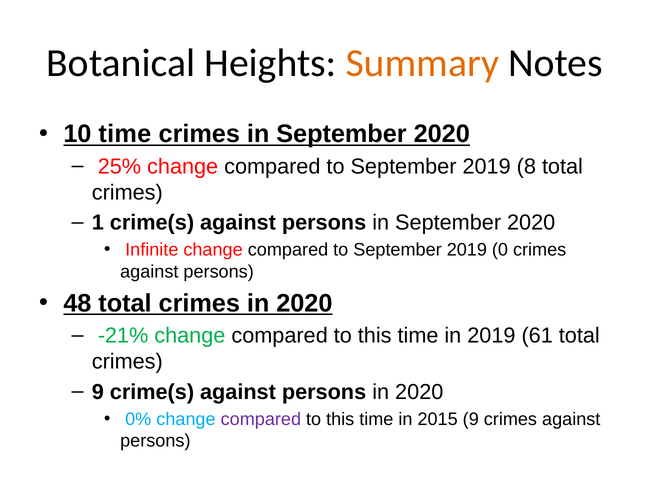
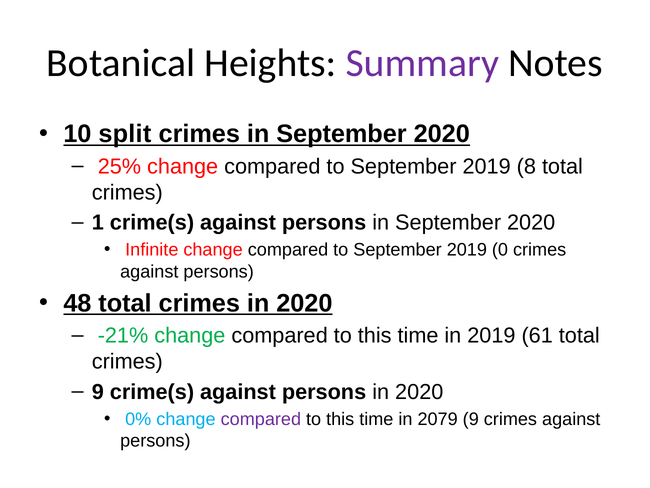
Summary colour: orange -> purple
10 time: time -> split
2015: 2015 -> 2079
